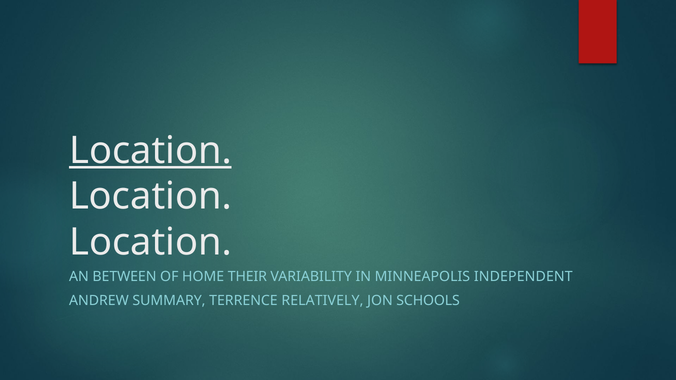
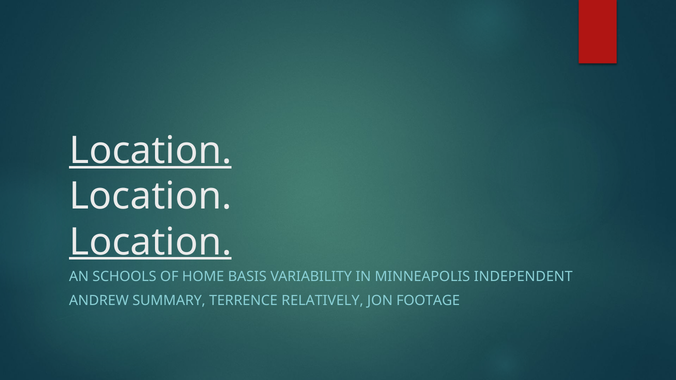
Location at (150, 242) underline: none -> present
BETWEEN: BETWEEN -> SCHOOLS
THEIR: THEIR -> BASIS
SCHOOLS: SCHOOLS -> FOOTAGE
